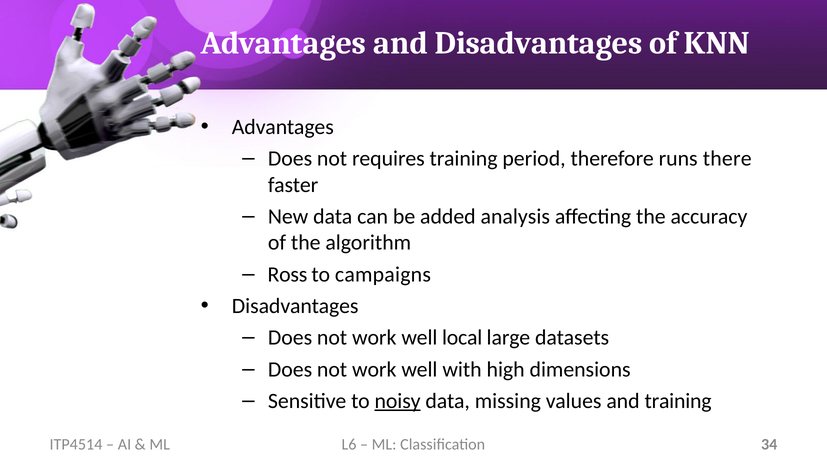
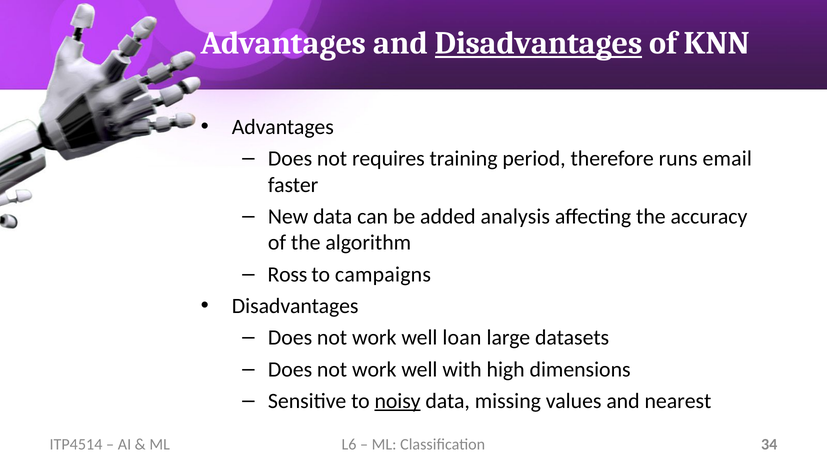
Disadvantages at (539, 43) underline: none -> present
there: there -> email
local: local -> loan
and training: training -> nearest
